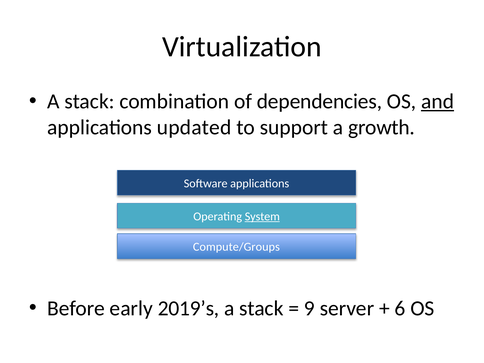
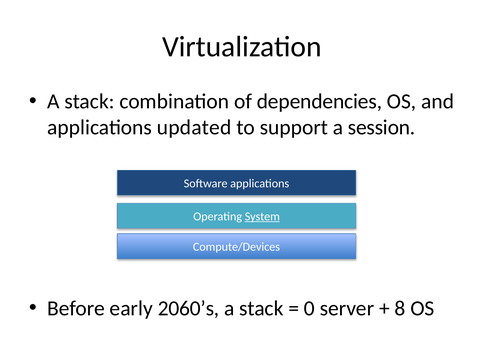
and underline: present -> none
growth: growth -> session
Compute/Groups: Compute/Groups -> Compute/Devices
2019’s: 2019’s -> 2060’s
9: 9 -> 0
6: 6 -> 8
